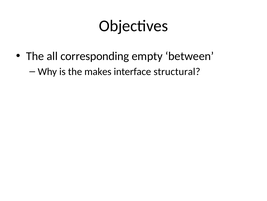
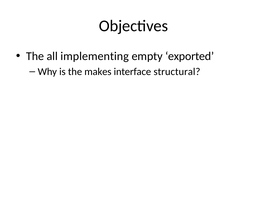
corresponding: corresponding -> implementing
between: between -> exported
